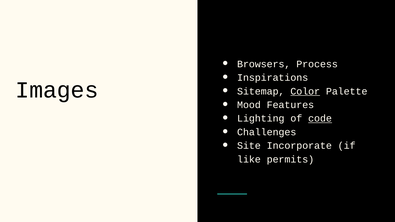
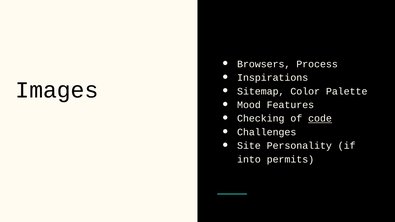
Color underline: present -> none
Lighting: Lighting -> Checking
Incorporate: Incorporate -> Personality
like: like -> into
